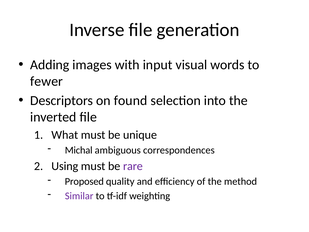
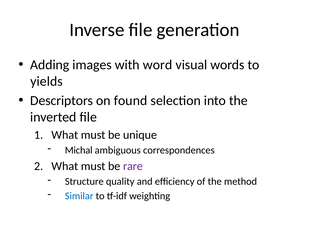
input: input -> word
fewer: fewer -> yields
Using at (65, 166): Using -> What
Proposed: Proposed -> Structure
Similar colour: purple -> blue
